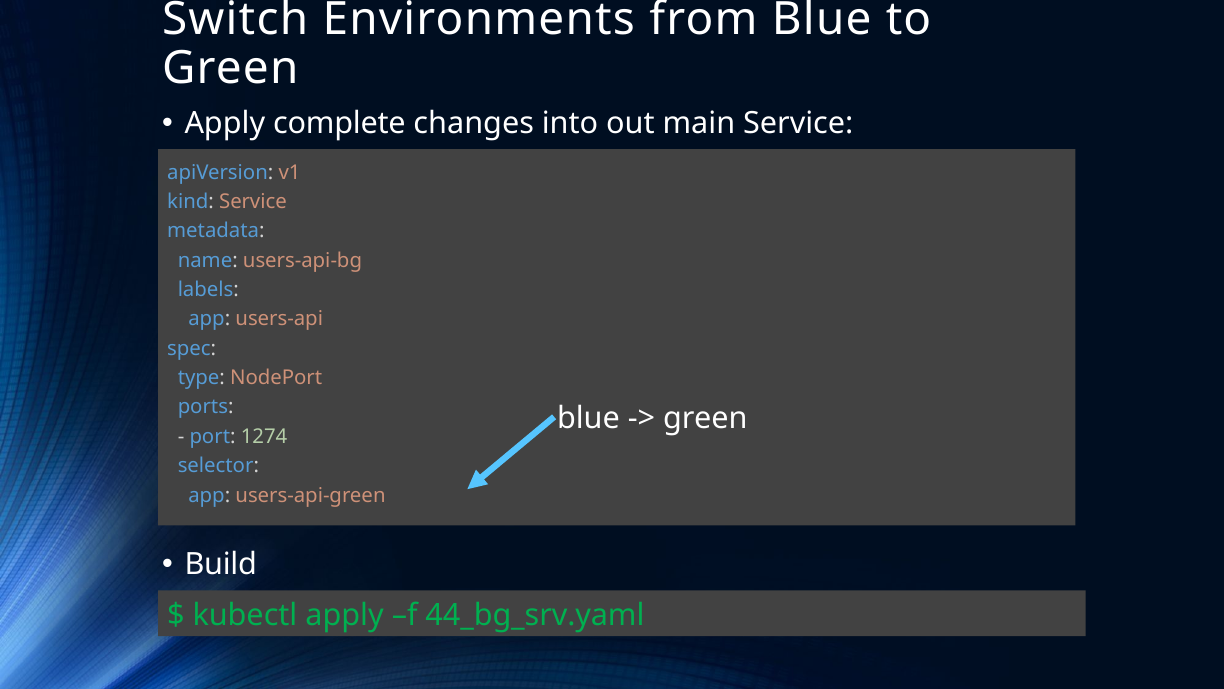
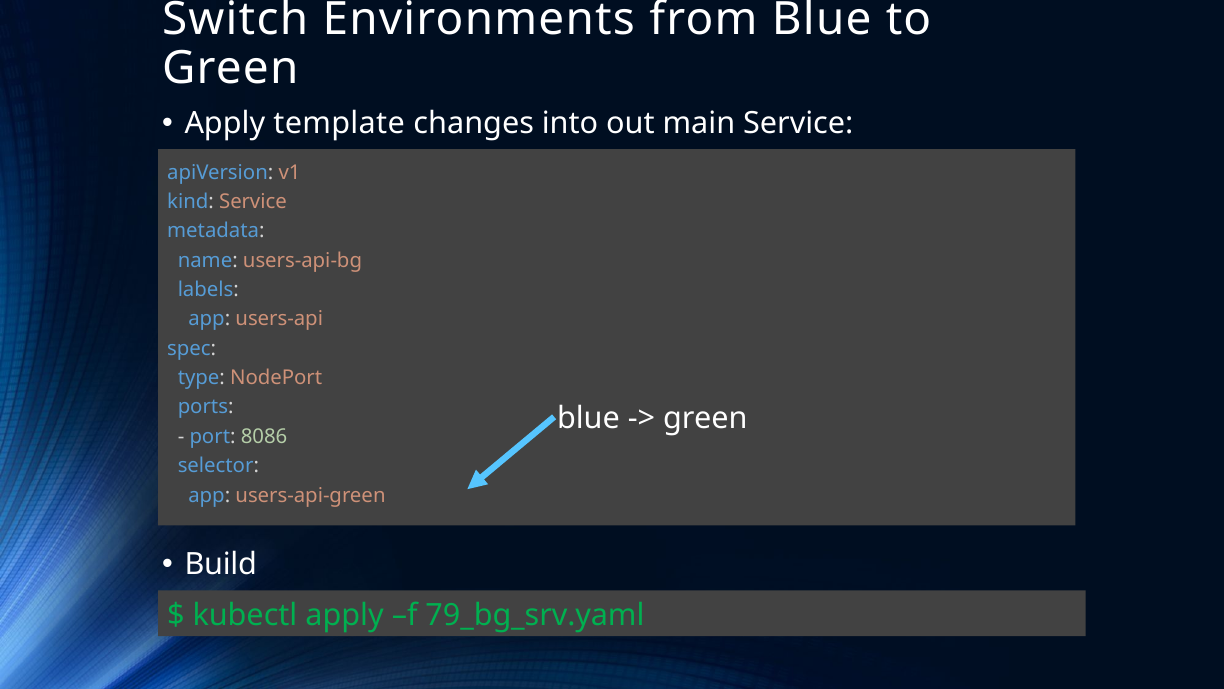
complete: complete -> template
1274: 1274 -> 8086
44_bg_srv.yaml: 44_bg_srv.yaml -> 79_bg_srv.yaml
